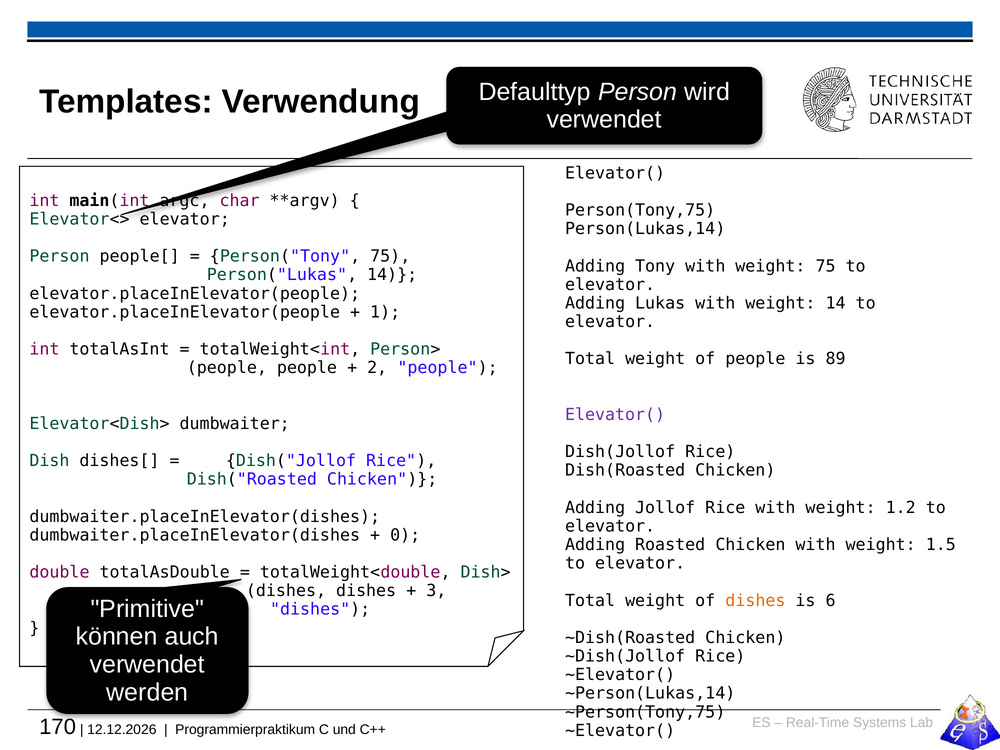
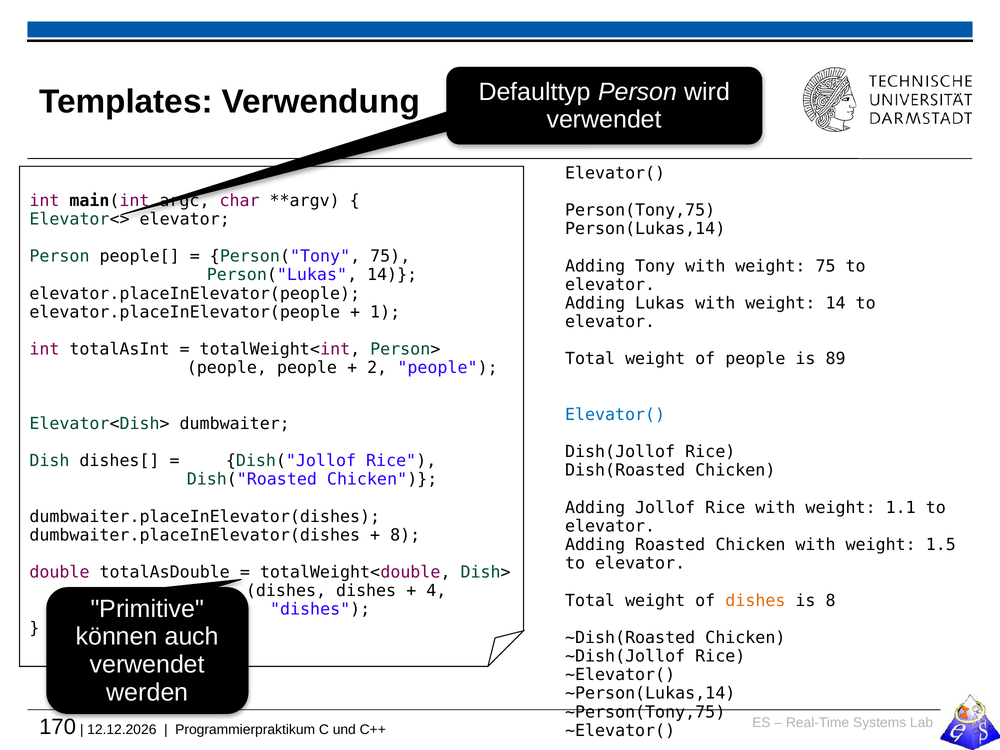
Elevator( at (615, 415) colour: purple -> blue
1.2: 1.2 -> 1.1
0 at (405, 535): 0 -> 8
3: 3 -> 4
is 6: 6 -> 8
